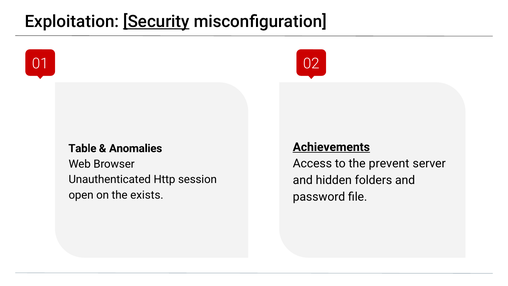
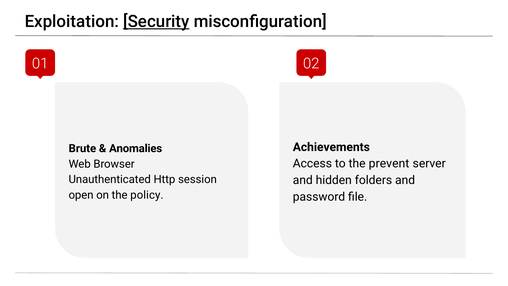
Achievements underline: present -> none
Table: Table -> Brute
exists: exists -> policy
